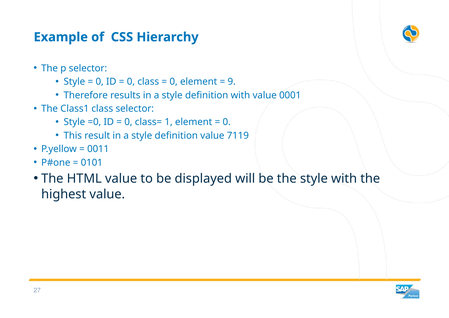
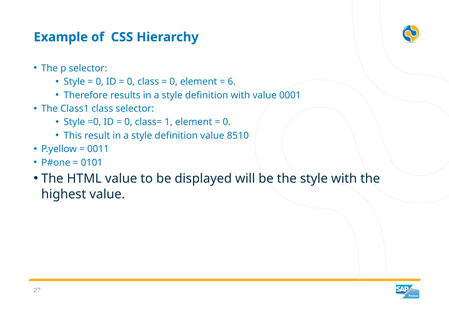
9: 9 -> 6
7119: 7119 -> 8510
